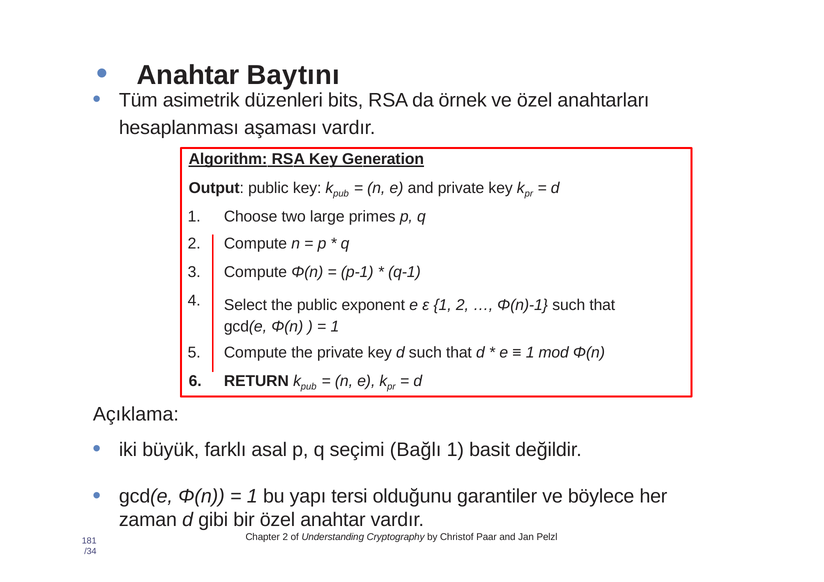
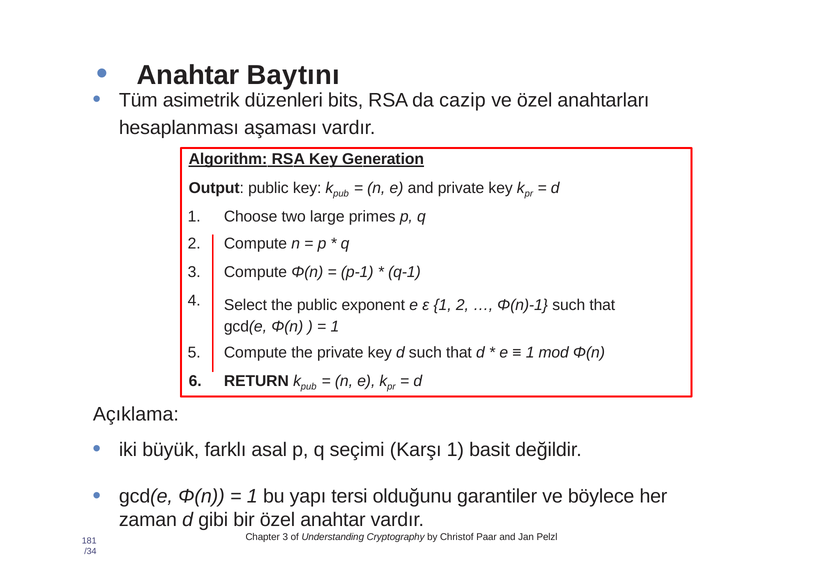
örnek: örnek -> cazip
Bağlı: Bağlı -> Karşı
Chapter 2: 2 -> 3
